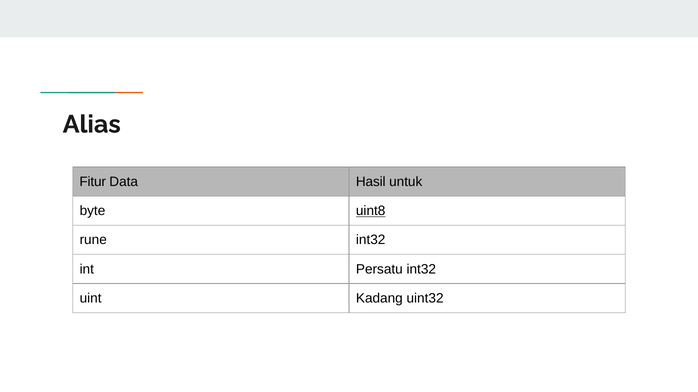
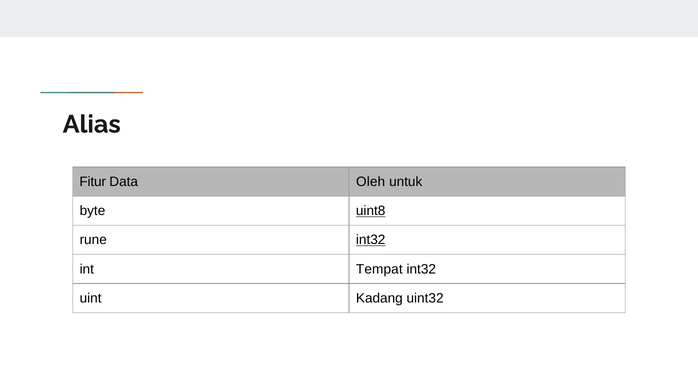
Hasil: Hasil -> Oleh
int32 at (371, 240) underline: none -> present
Persatu: Persatu -> Tempat
